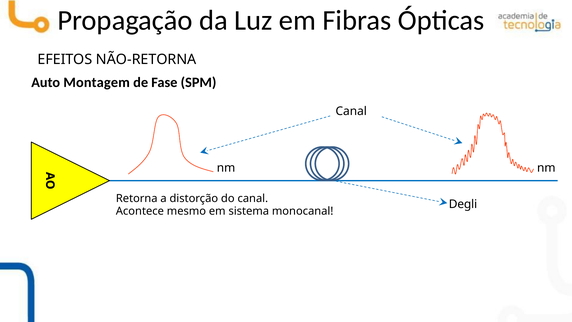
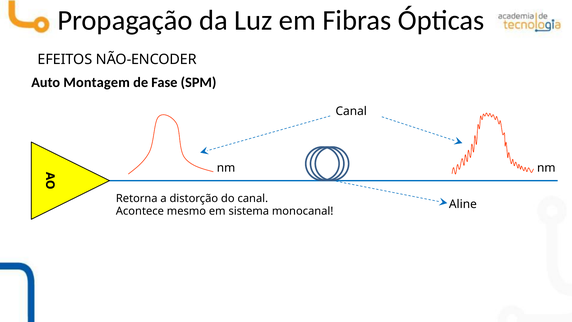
NÃO-RETORNA: NÃO-RETORNA -> NÃO-ENCODER
Degli: Degli -> Aline
